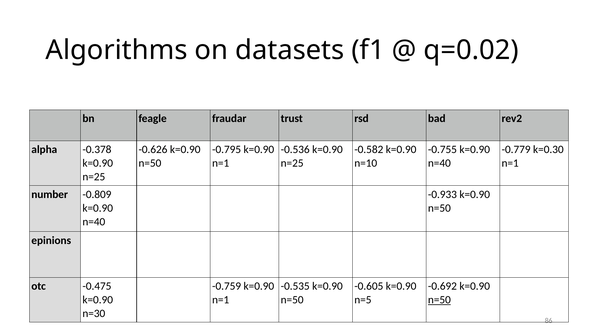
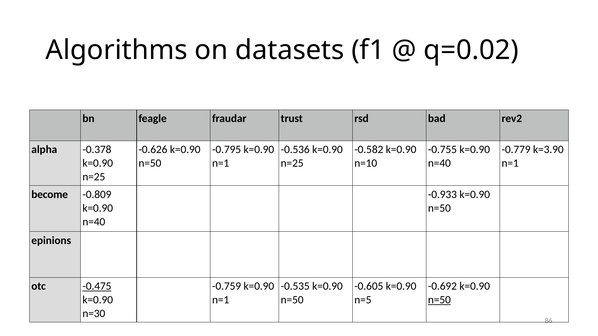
k=0.30: k=0.30 -> k=3.90
number: number -> become
-0.475 underline: none -> present
